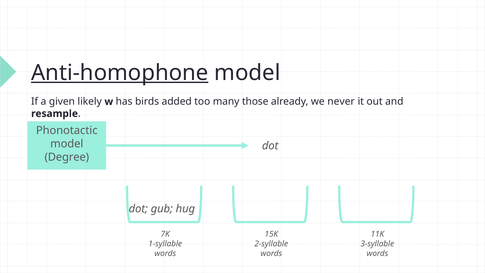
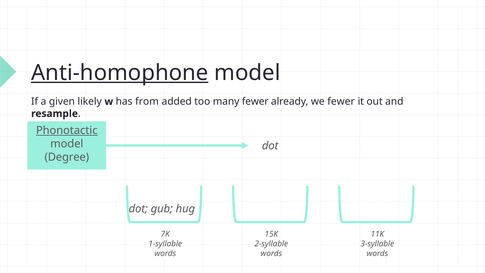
birds: birds -> from
many those: those -> fewer
we never: never -> fewer
Phonotactic underline: none -> present
